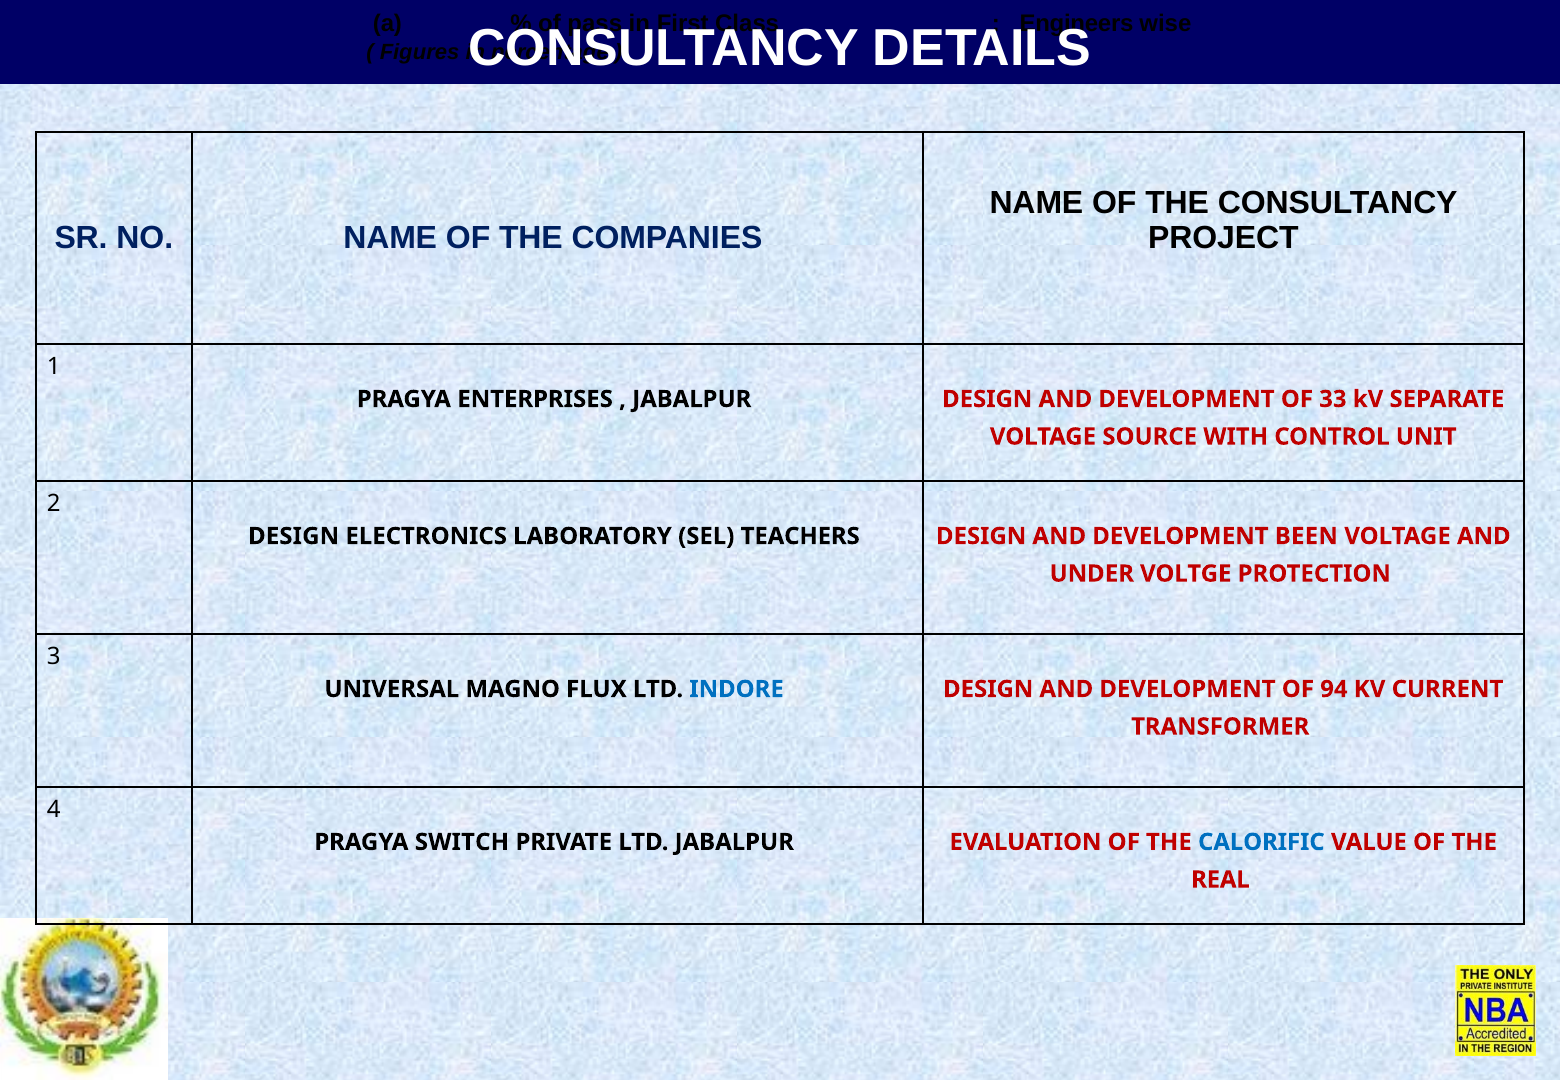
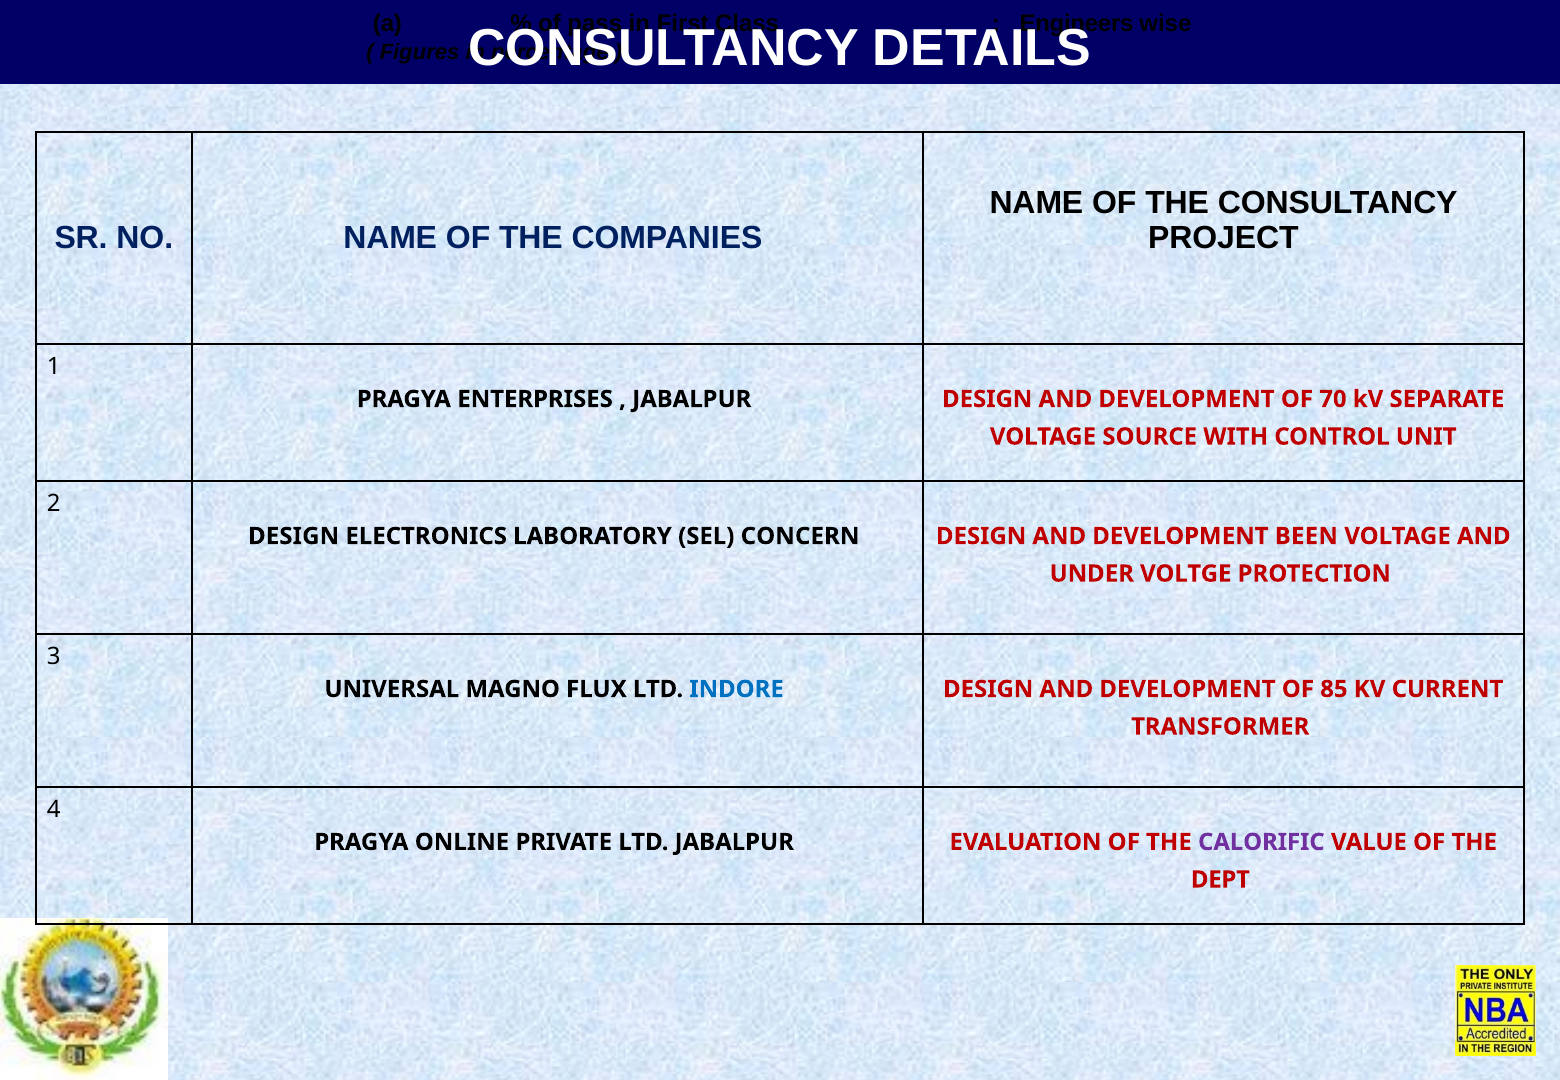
33: 33 -> 70
TEACHERS: TEACHERS -> CONCERN
94: 94 -> 85
SWITCH: SWITCH -> ONLINE
CALORIFIC colour: blue -> purple
REAL: REAL -> DEPT
